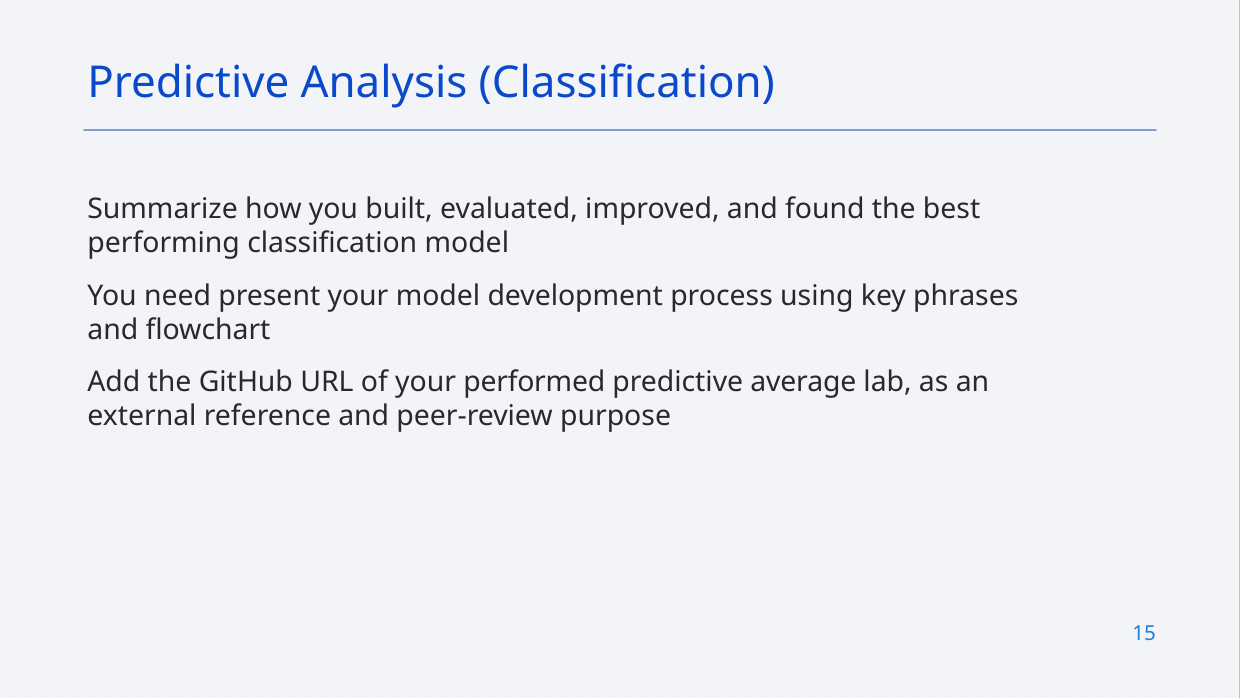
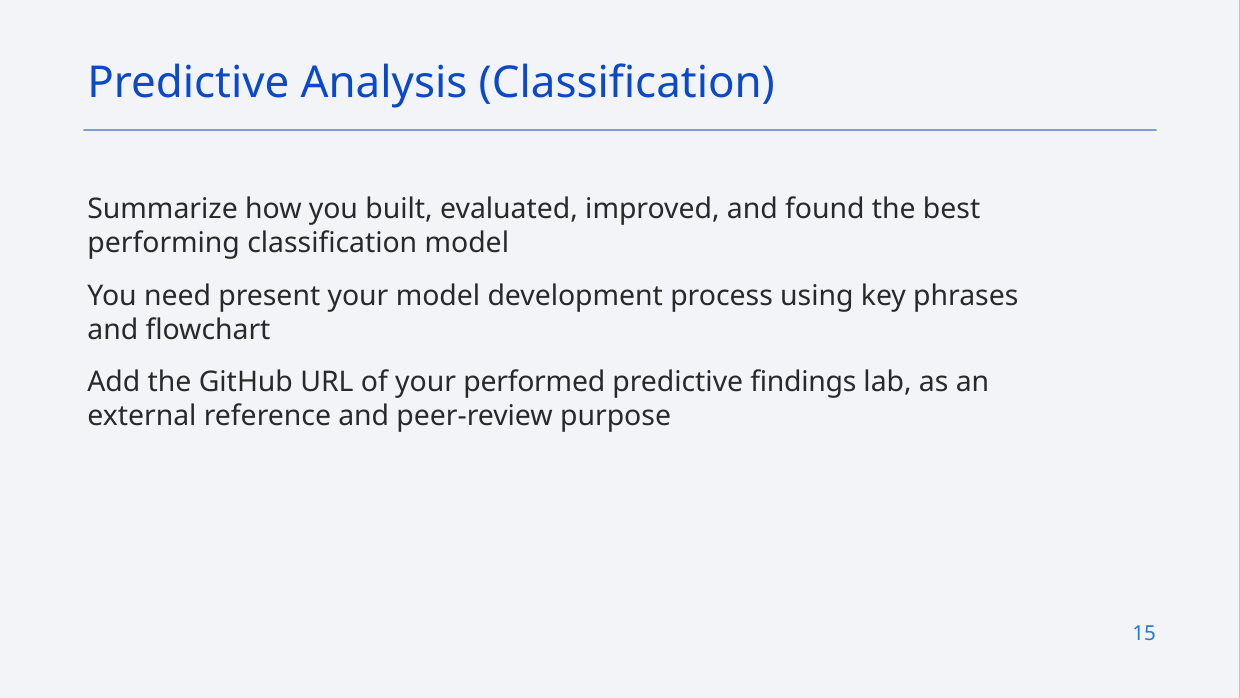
average: average -> findings
